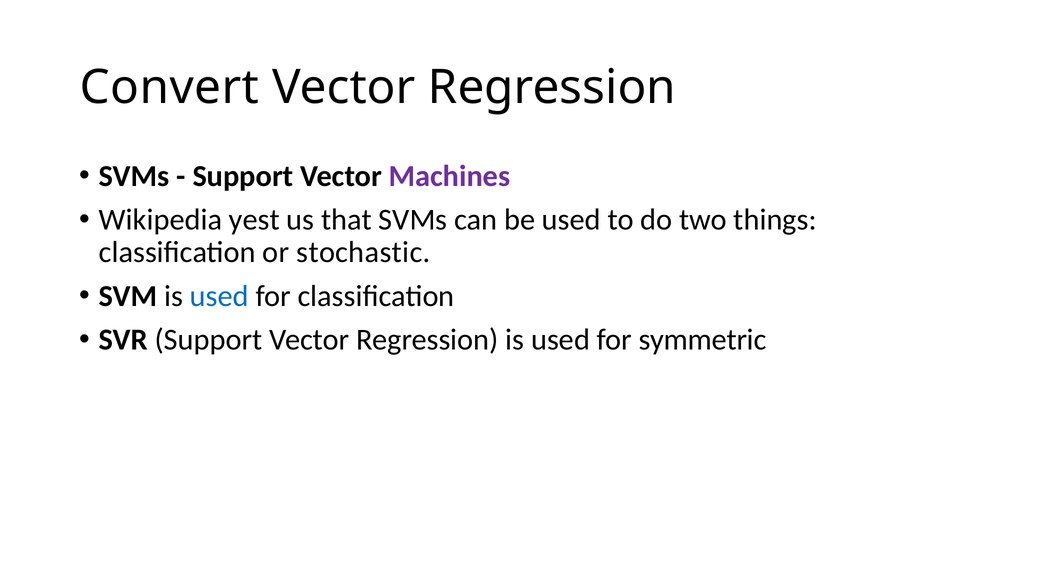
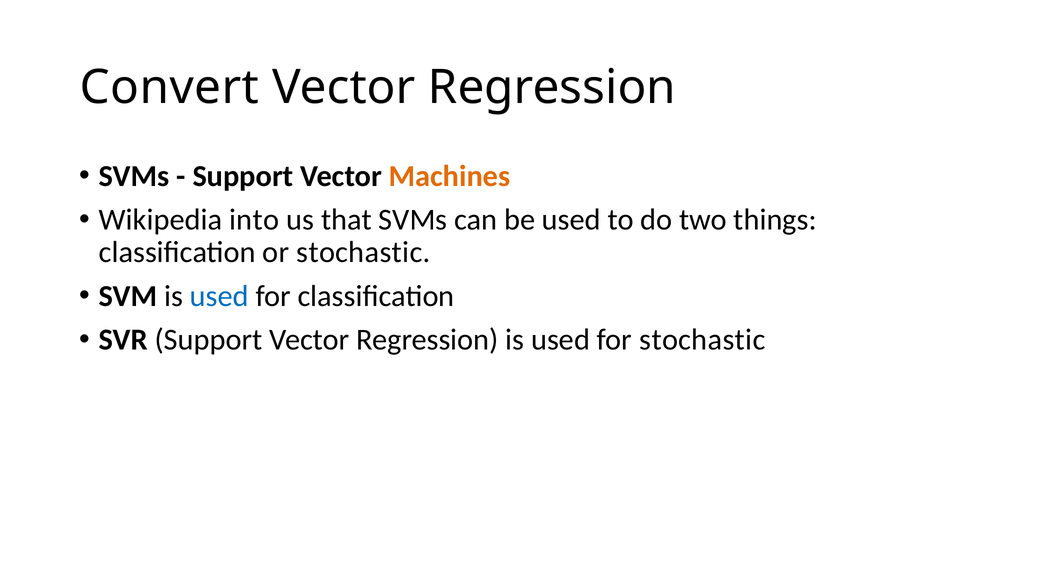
Machines colour: purple -> orange
yest: yest -> into
for symmetric: symmetric -> stochastic
